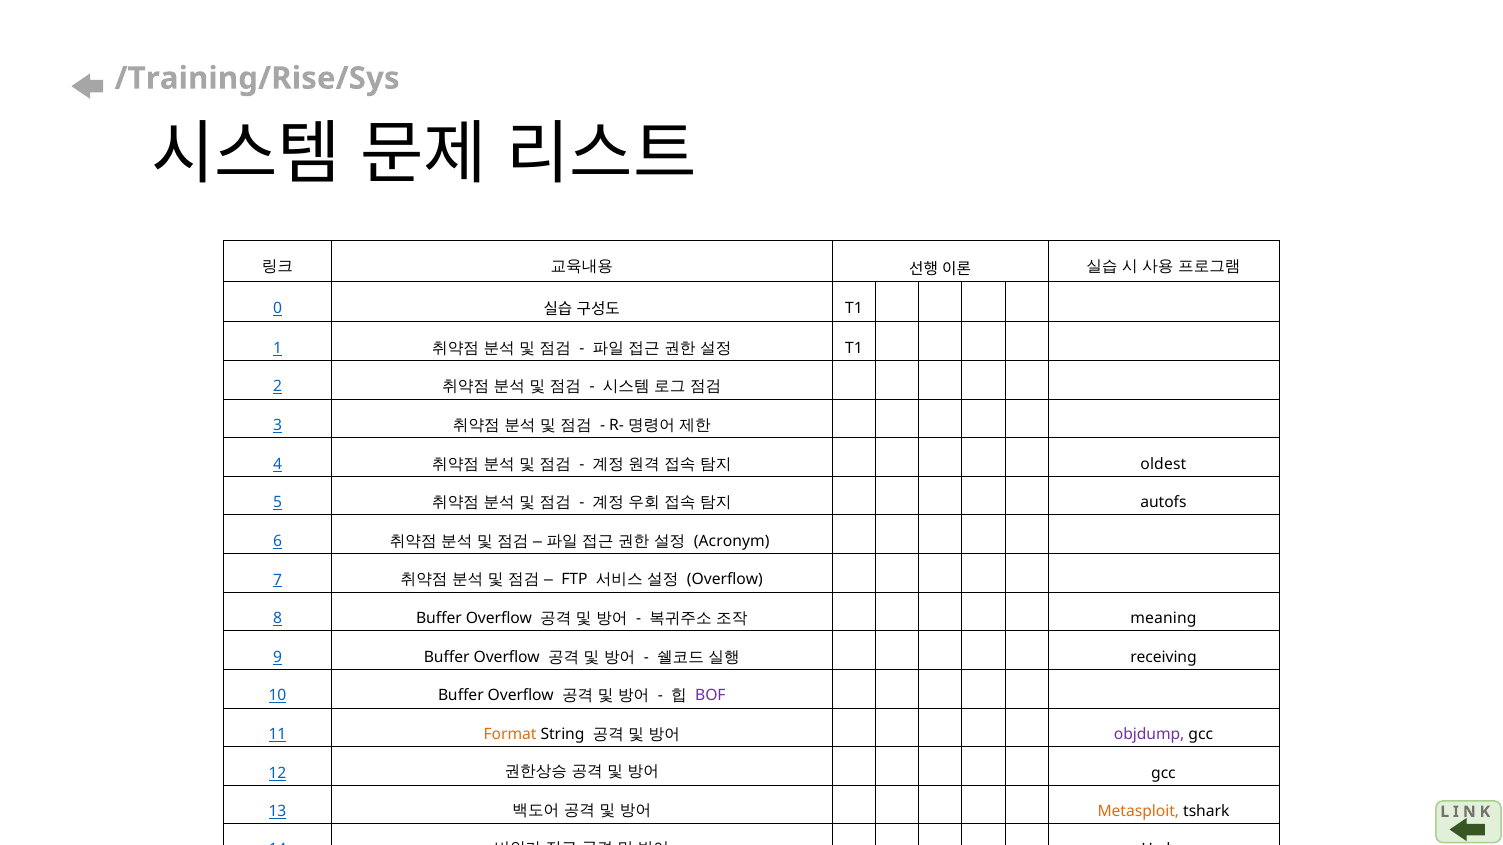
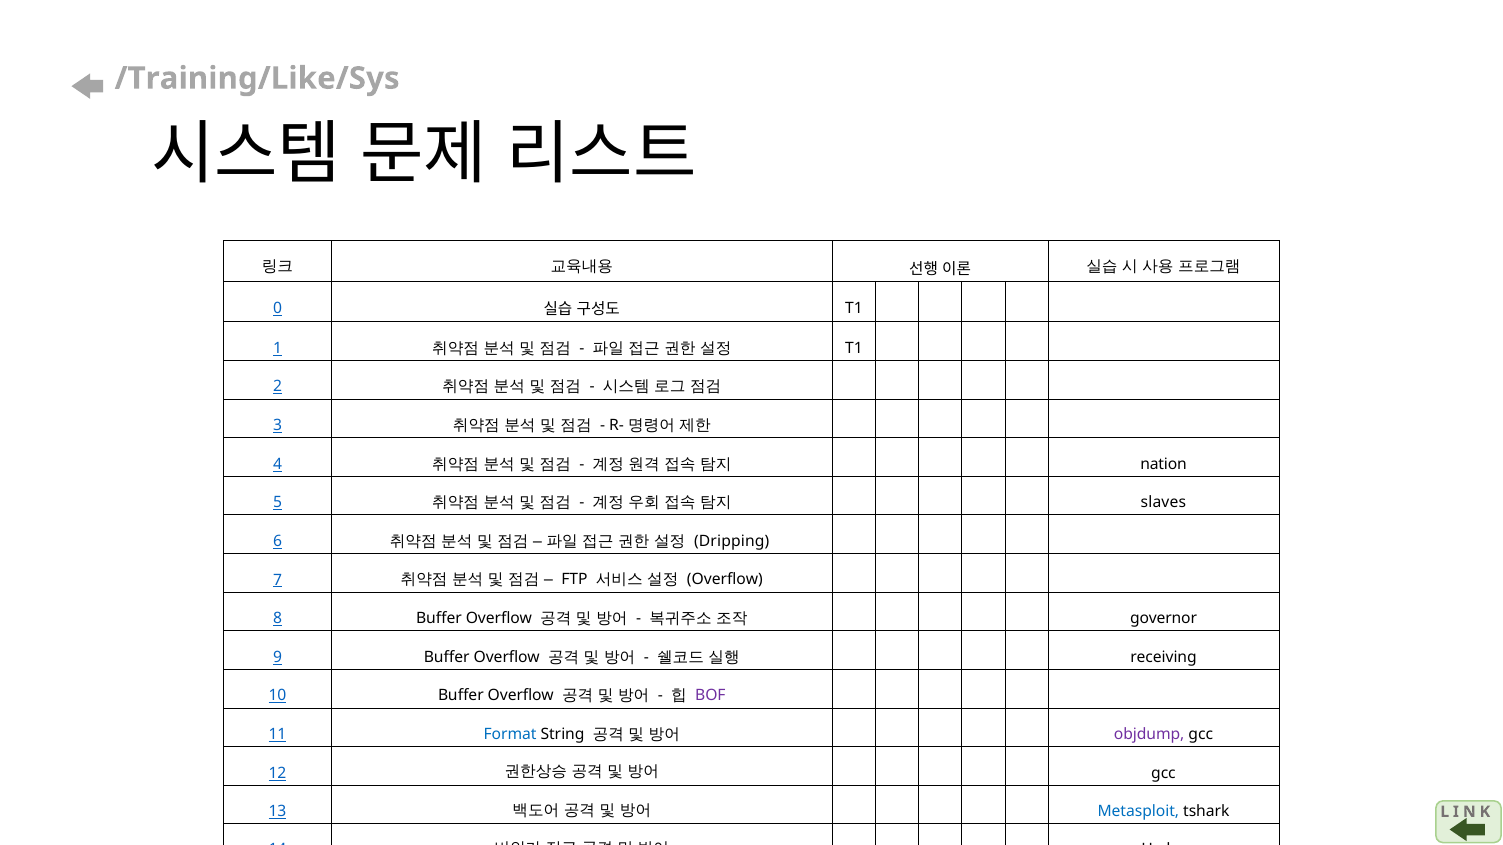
/Training/Rise/Sys: /Training/Rise/Sys -> /Training/Like/Sys
oldest: oldest -> nation
autofs: autofs -> slaves
Acronym: Acronym -> Dripping
meaning: meaning -> governor
Format colour: orange -> blue
Metasploit colour: orange -> blue
